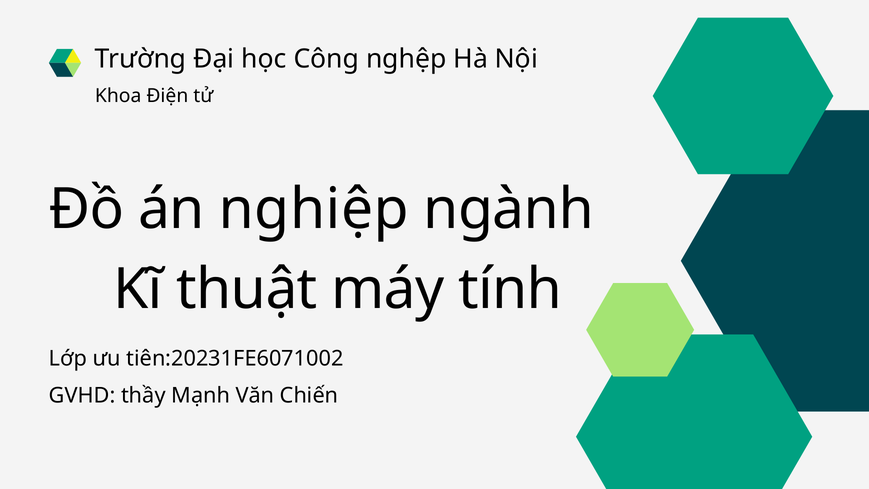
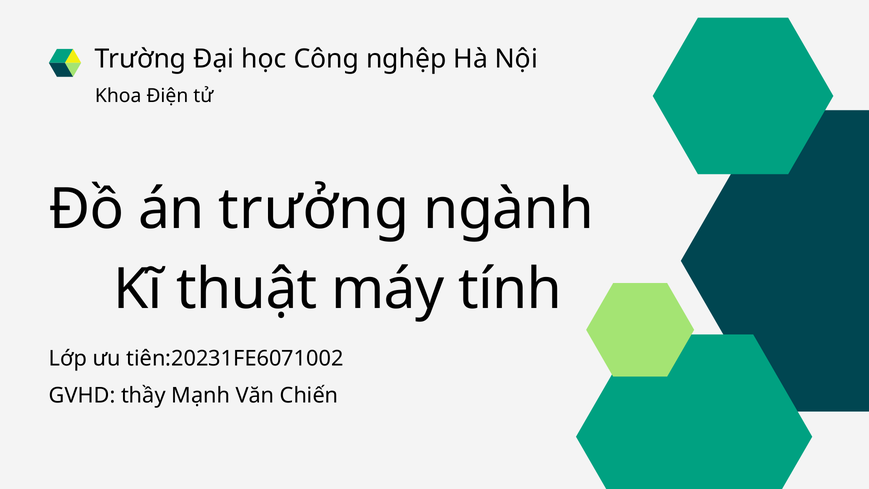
nghiệp: nghiệp -> trưởng
